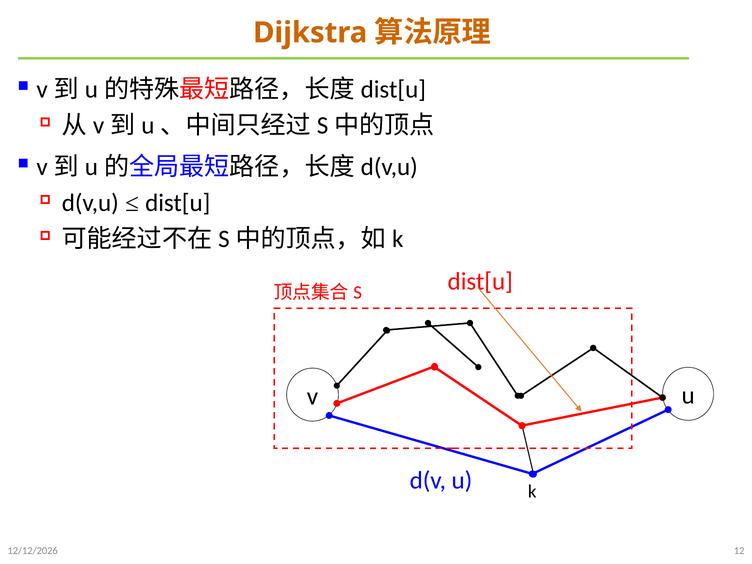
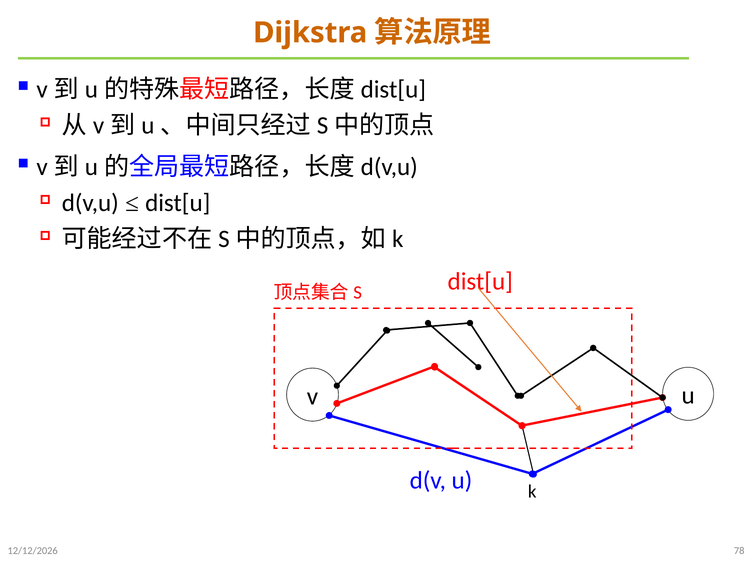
12: 12 -> 78
